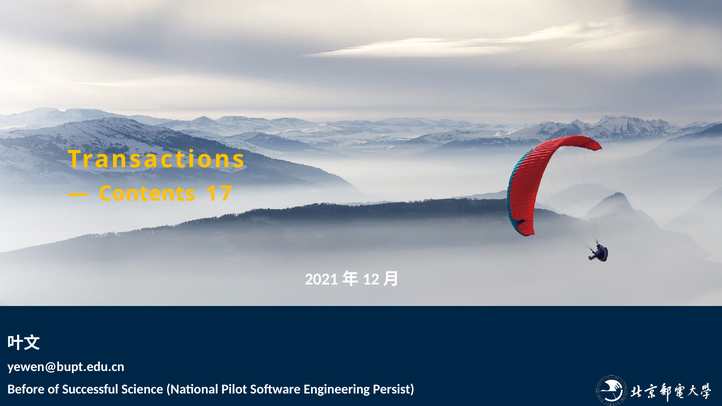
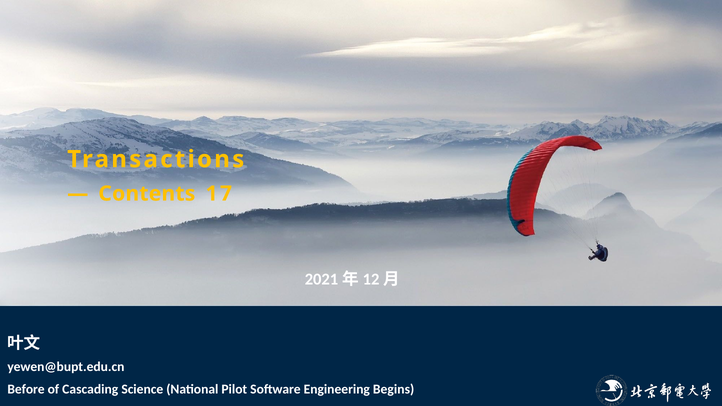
Successful: Successful -> Cascading
Persist: Persist -> Begins
